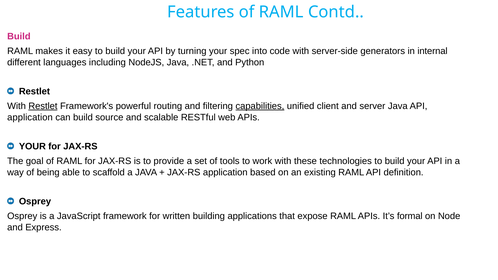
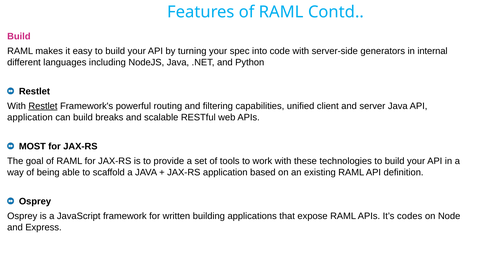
capabilities underline: present -> none
source: source -> breaks
YOUR at (32, 146): YOUR -> MOST
formal: formal -> codes
